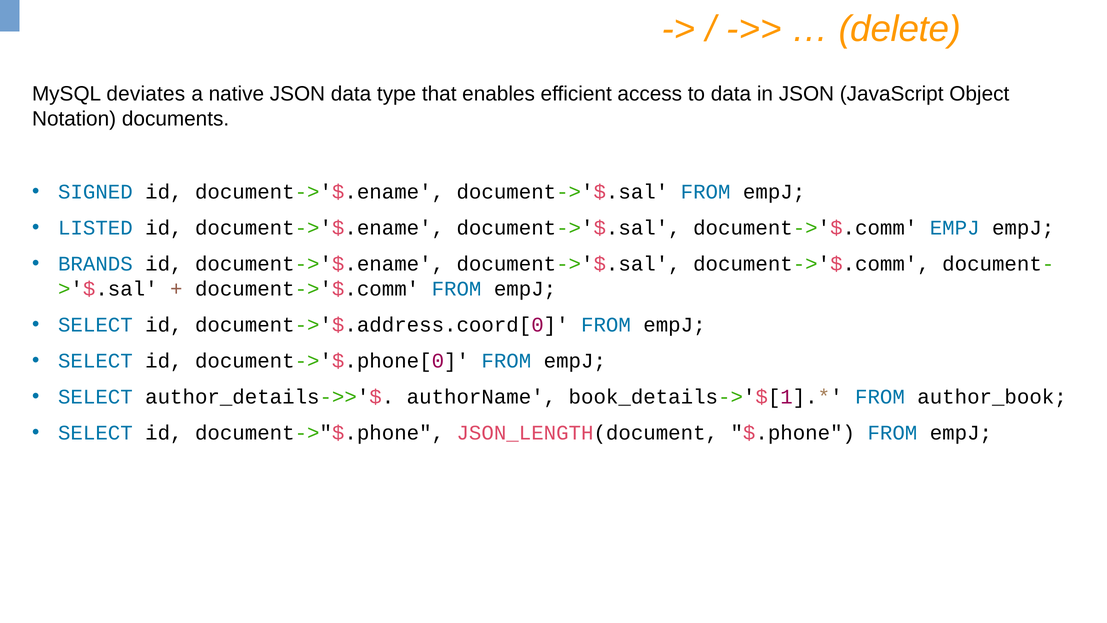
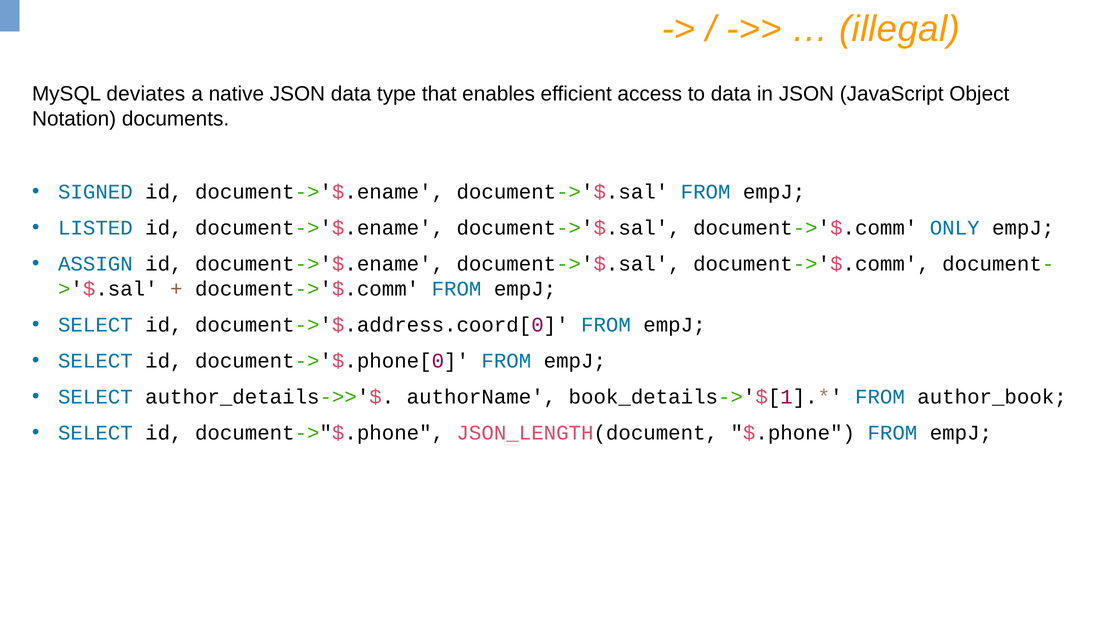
delete: delete -> illegal
document->'$.comm EMPJ: EMPJ -> ONLY
BRANDS: BRANDS -> ASSIGN
